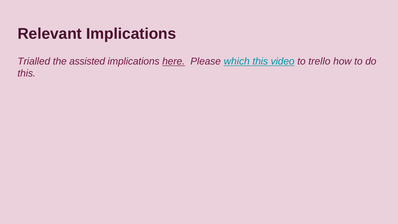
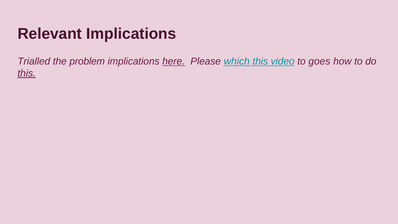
assisted: assisted -> problem
trello: trello -> goes
this at (27, 73) underline: none -> present
